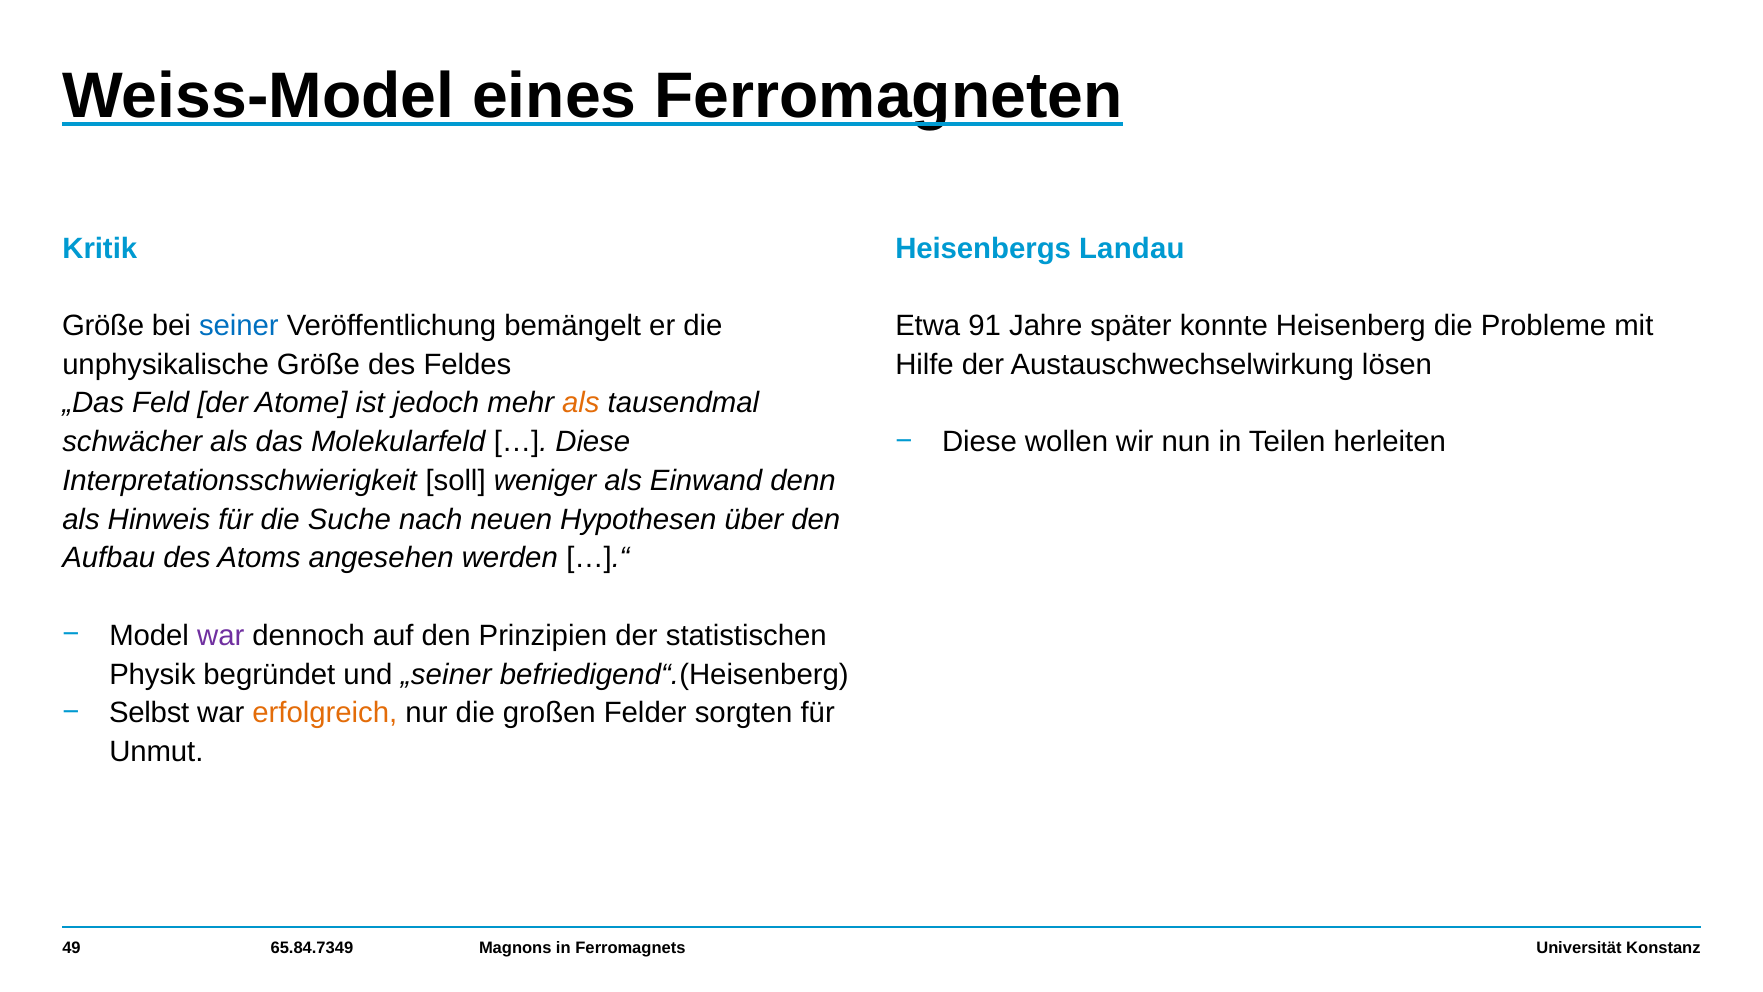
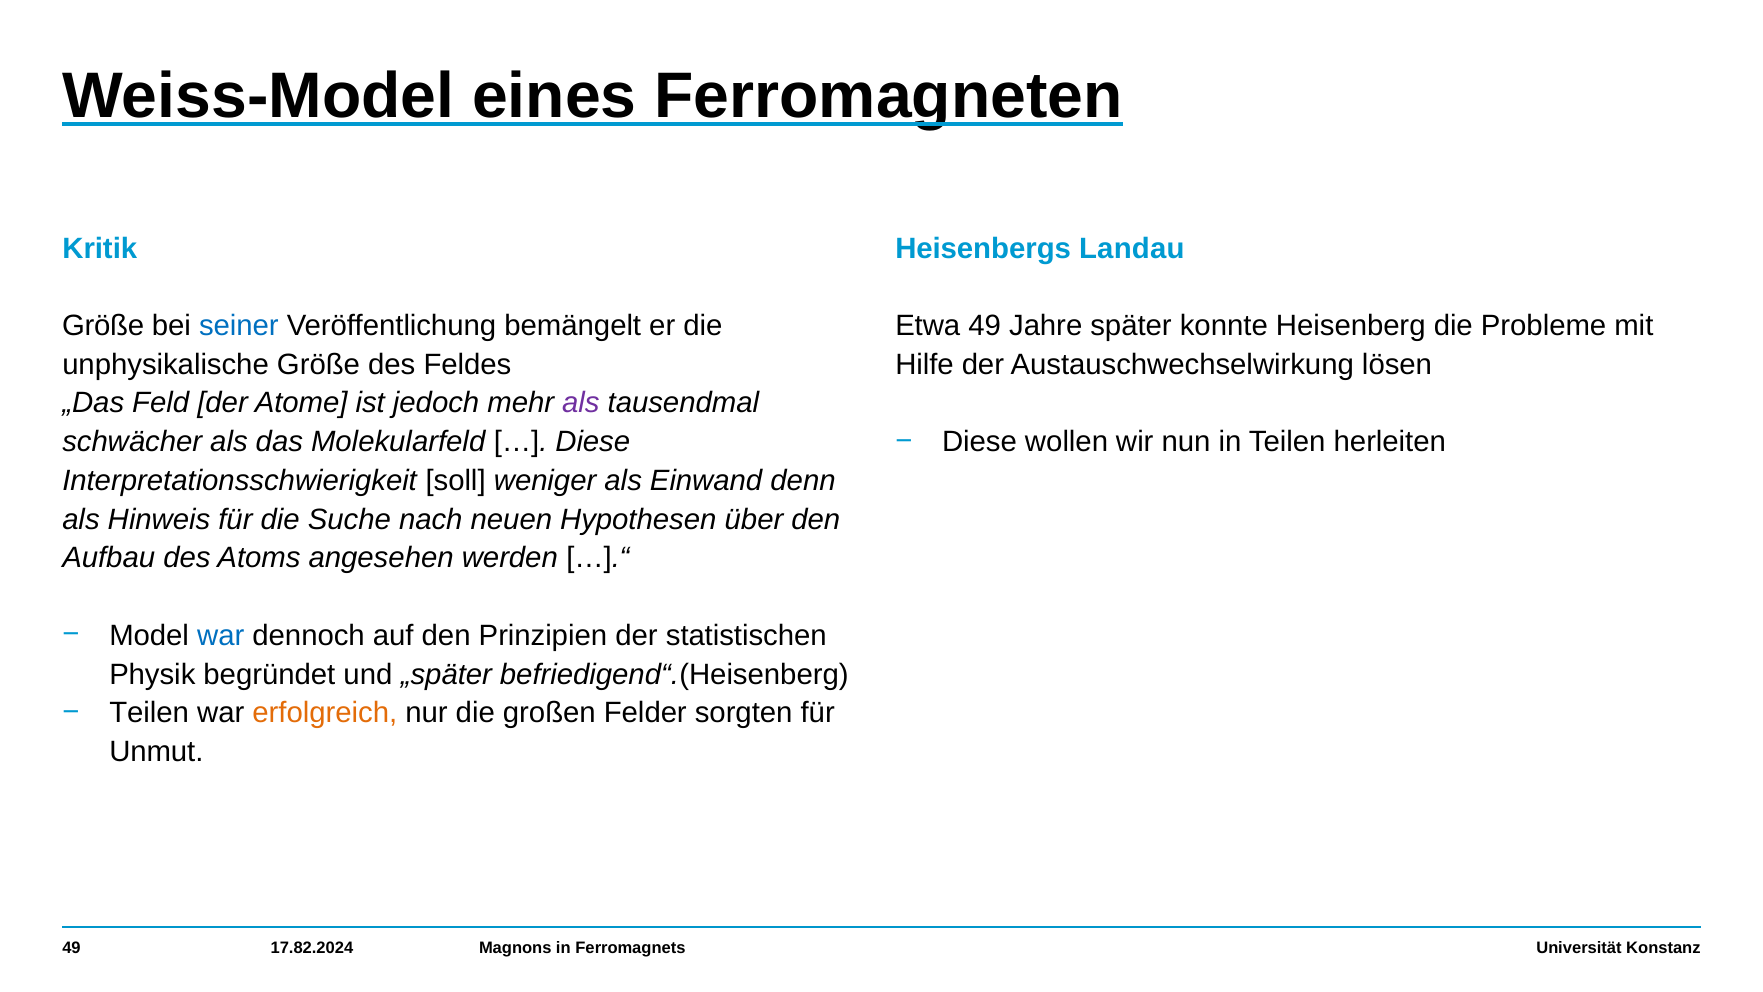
Etwa 91: 91 -> 49
als at (581, 403) colour: orange -> purple
war at (221, 636) colour: purple -> blue
„seiner: „seiner -> „später
Selbst at (149, 713): Selbst -> Teilen
65.84.7349: 65.84.7349 -> 17.82.2024
